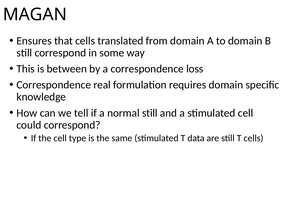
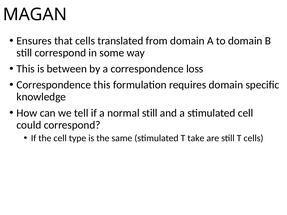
Correspondence real: real -> this
data: data -> take
